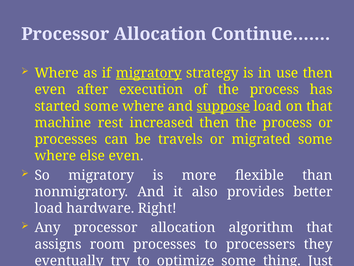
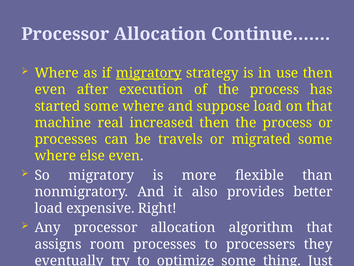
suppose underline: present -> none
rest: rest -> real
hardware: hardware -> expensive
